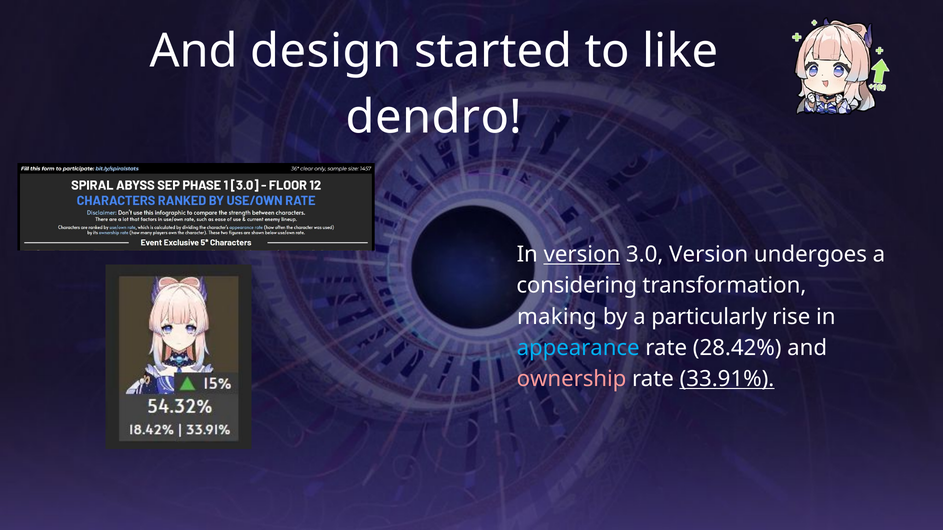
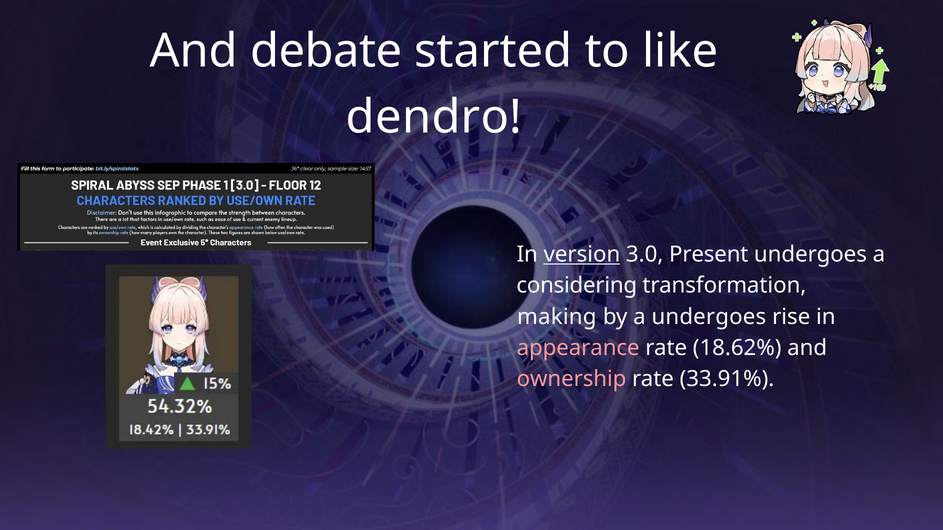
design: design -> debate
3.0 Version: Version -> Present
a particularly: particularly -> undergoes
appearance colour: light blue -> pink
28.42%: 28.42% -> 18.62%
33.91% underline: present -> none
